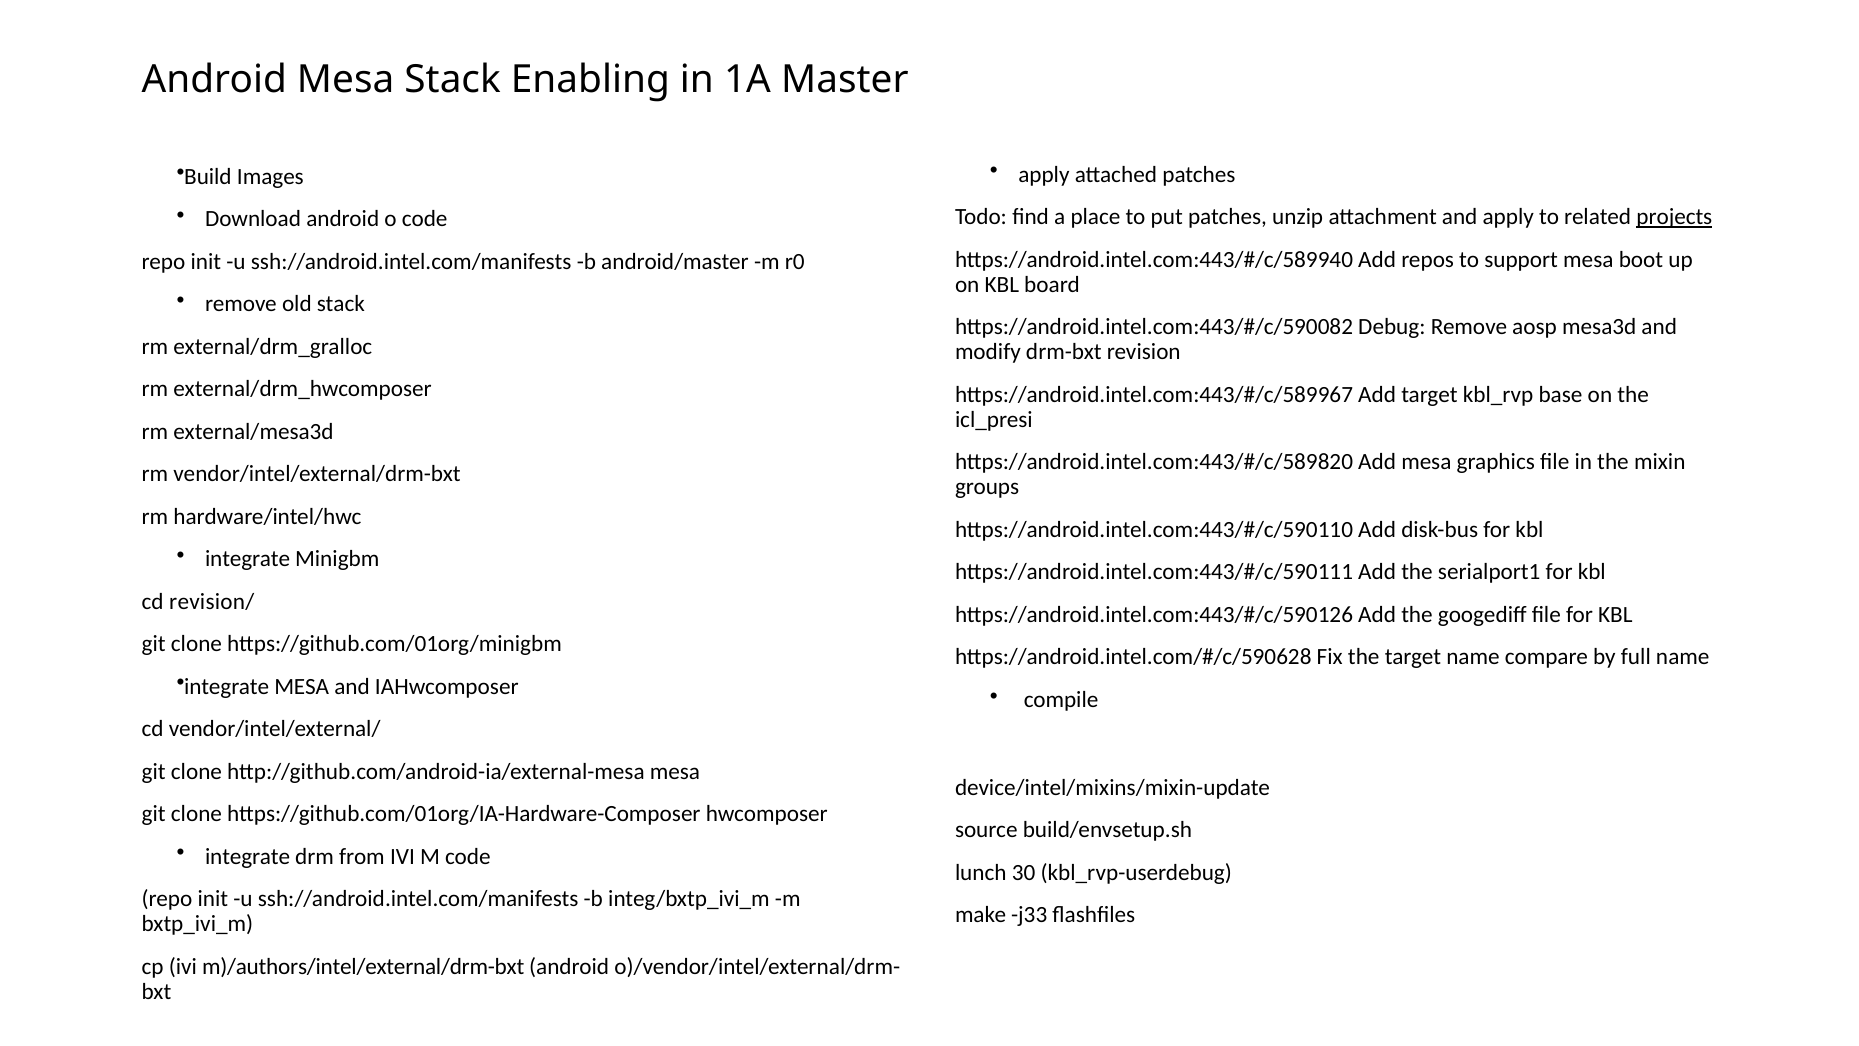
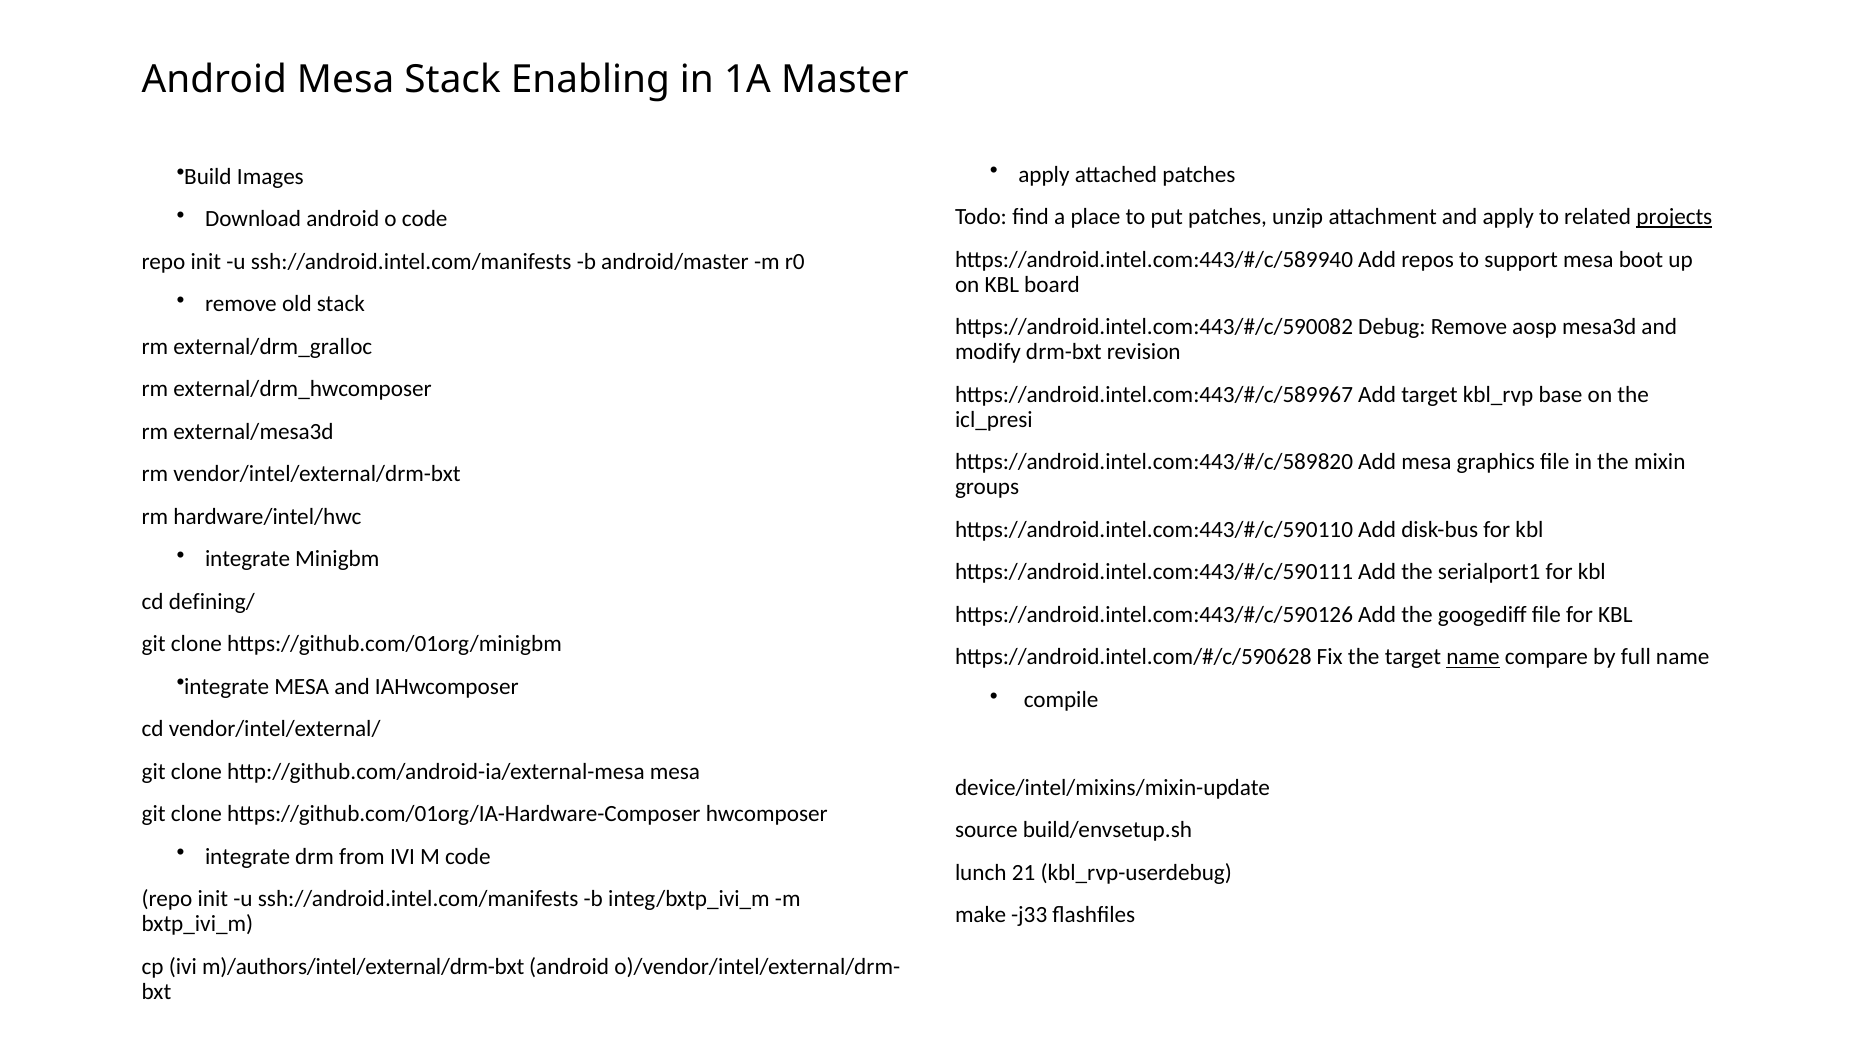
revision/: revision/ -> defining/
name at (1473, 657) underline: none -> present
30: 30 -> 21
